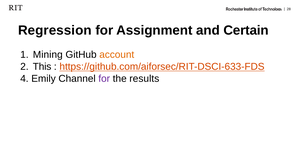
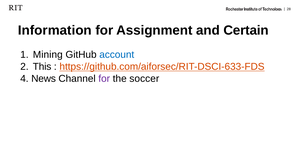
Regression: Regression -> Information
account colour: orange -> blue
Emily: Emily -> News
results: results -> soccer
